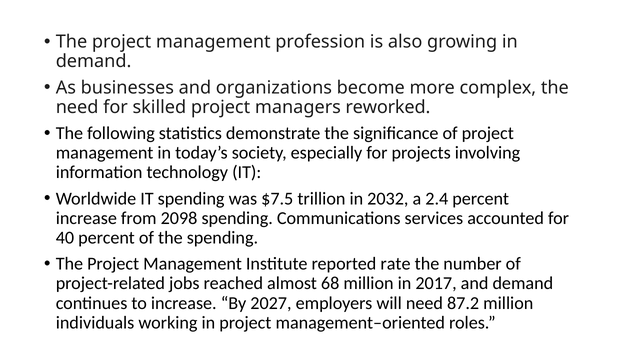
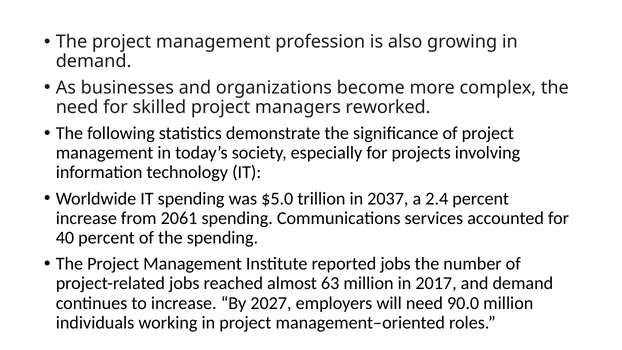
$7.5: $7.5 -> $5.0
2032: 2032 -> 2037
2098: 2098 -> 2061
reported rate: rate -> jobs
68: 68 -> 63
87.2: 87.2 -> 90.0
